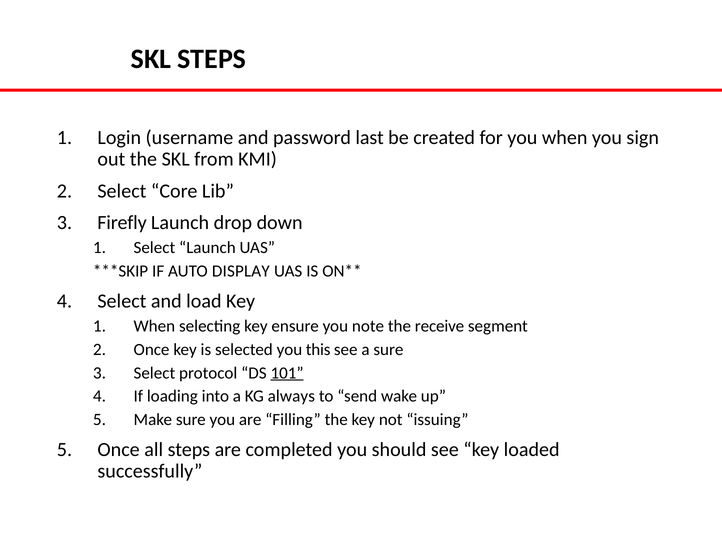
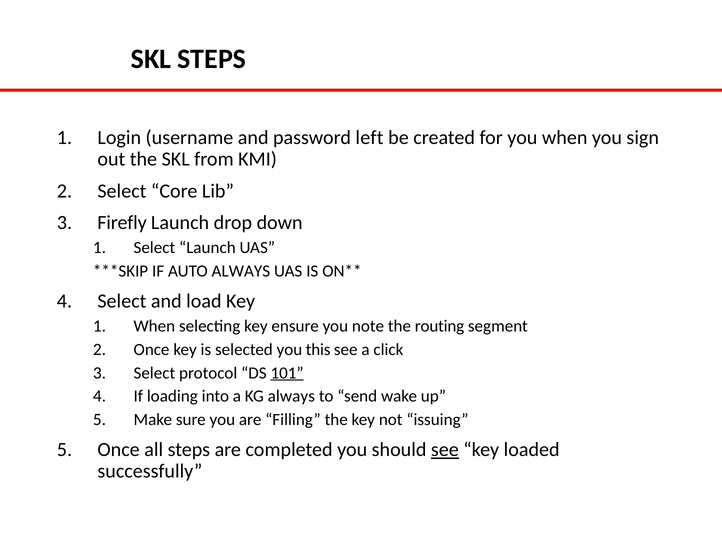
last: last -> left
AUTO DISPLAY: DISPLAY -> ALWAYS
receive: receive -> routing
a sure: sure -> click
see at (445, 450) underline: none -> present
